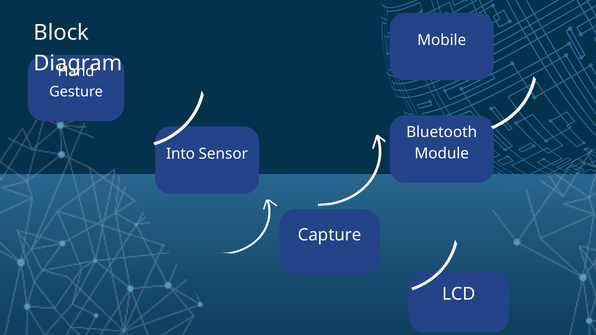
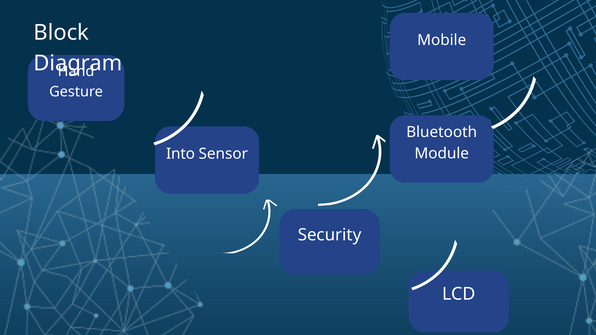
Capture: Capture -> Security
